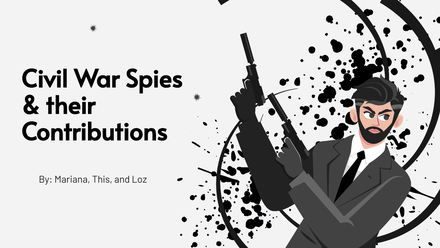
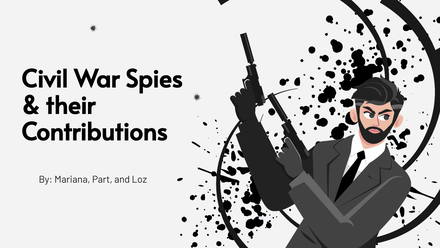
This: This -> Part
